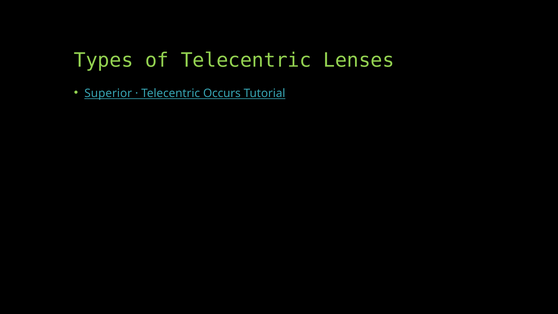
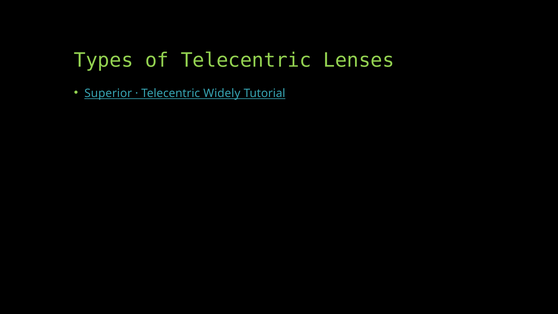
Occurs: Occurs -> Widely
